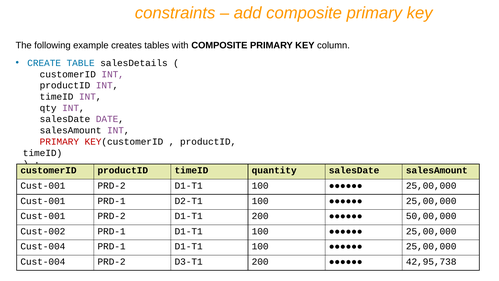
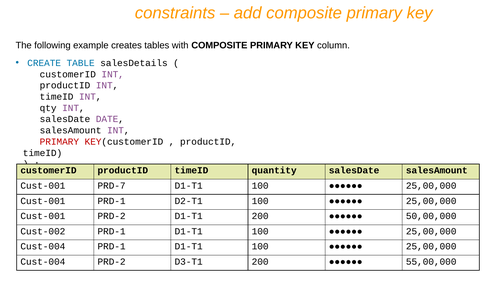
PRD-2 at (112, 186): PRD-2 -> PRD-7
42,95,738: 42,95,738 -> 55,00,000
